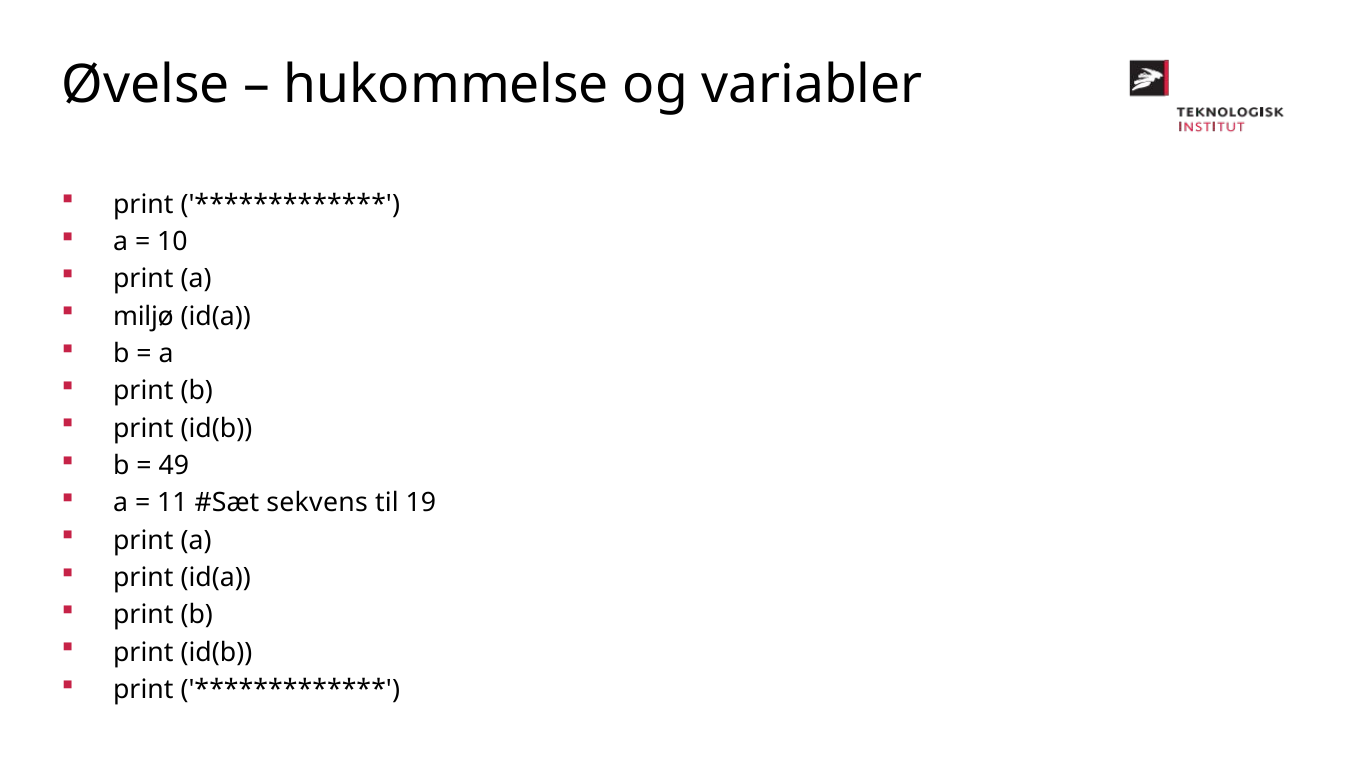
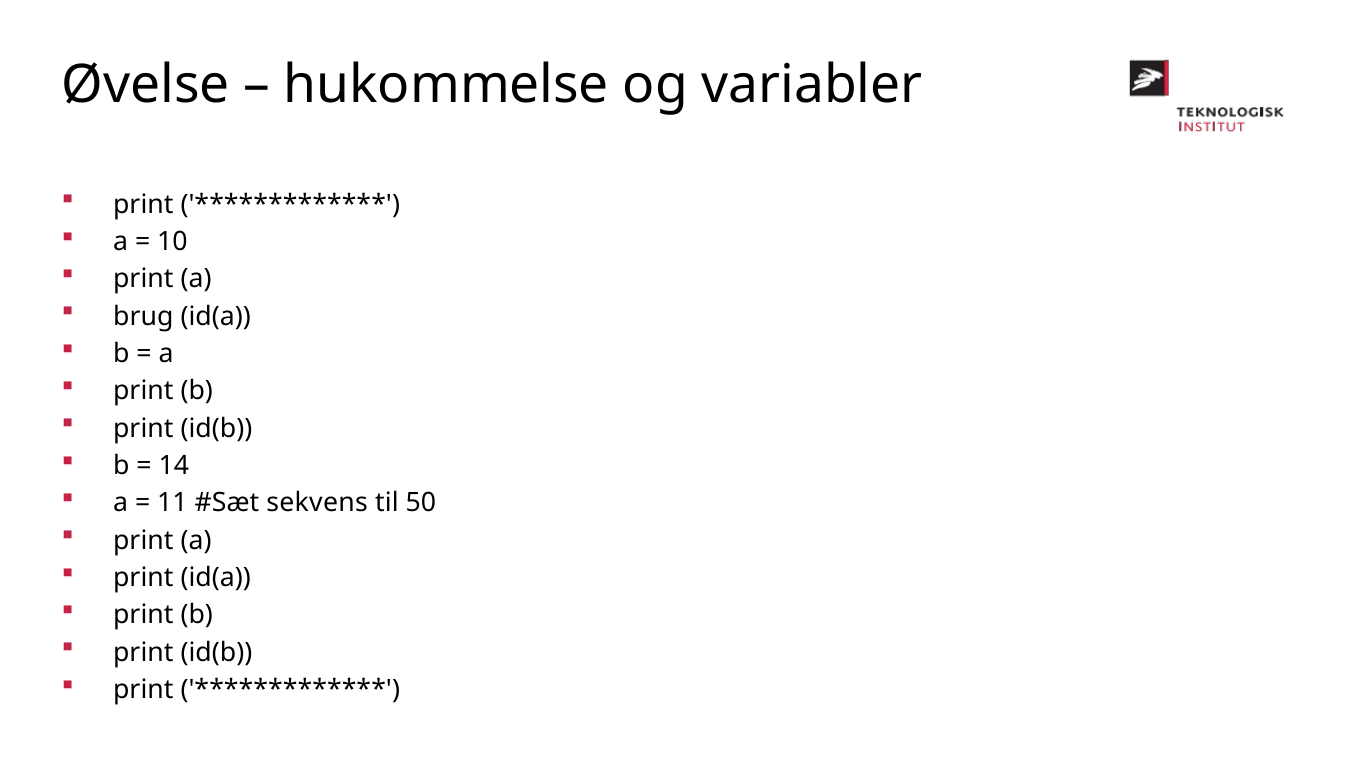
miljø: miljø -> brug
49: 49 -> 14
19: 19 -> 50
